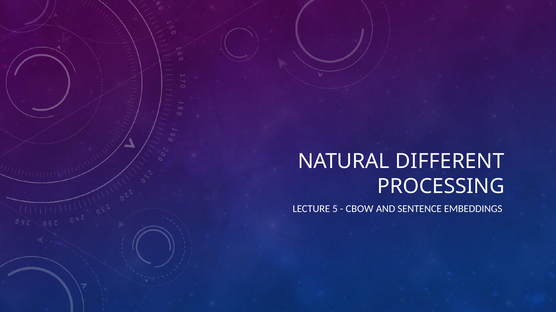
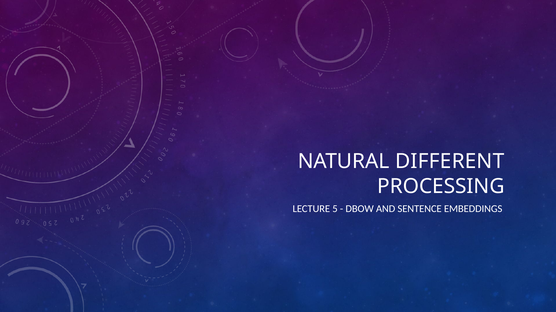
CBOW: CBOW -> DBOW
